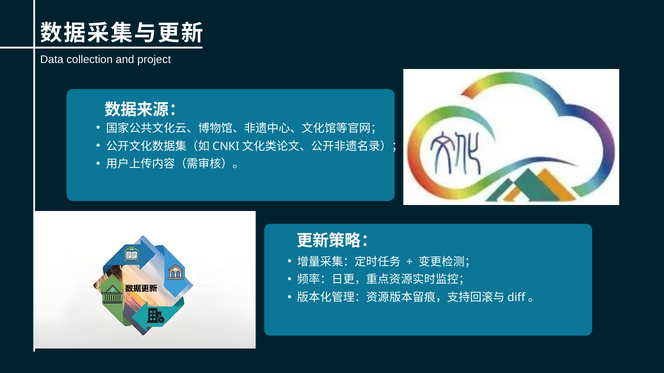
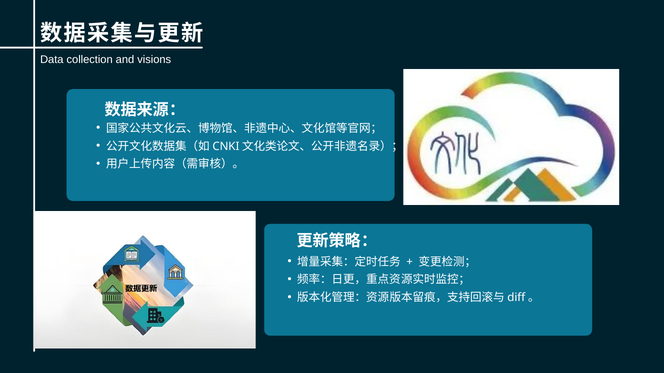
project: project -> visions
